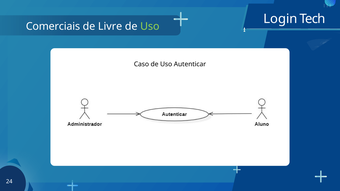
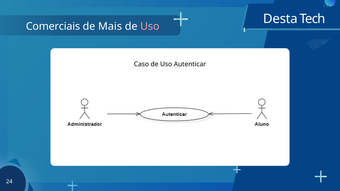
Login: Login -> Desta
Livre: Livre -> Mais
Uso at (150, 27) colour: light green -> pink
